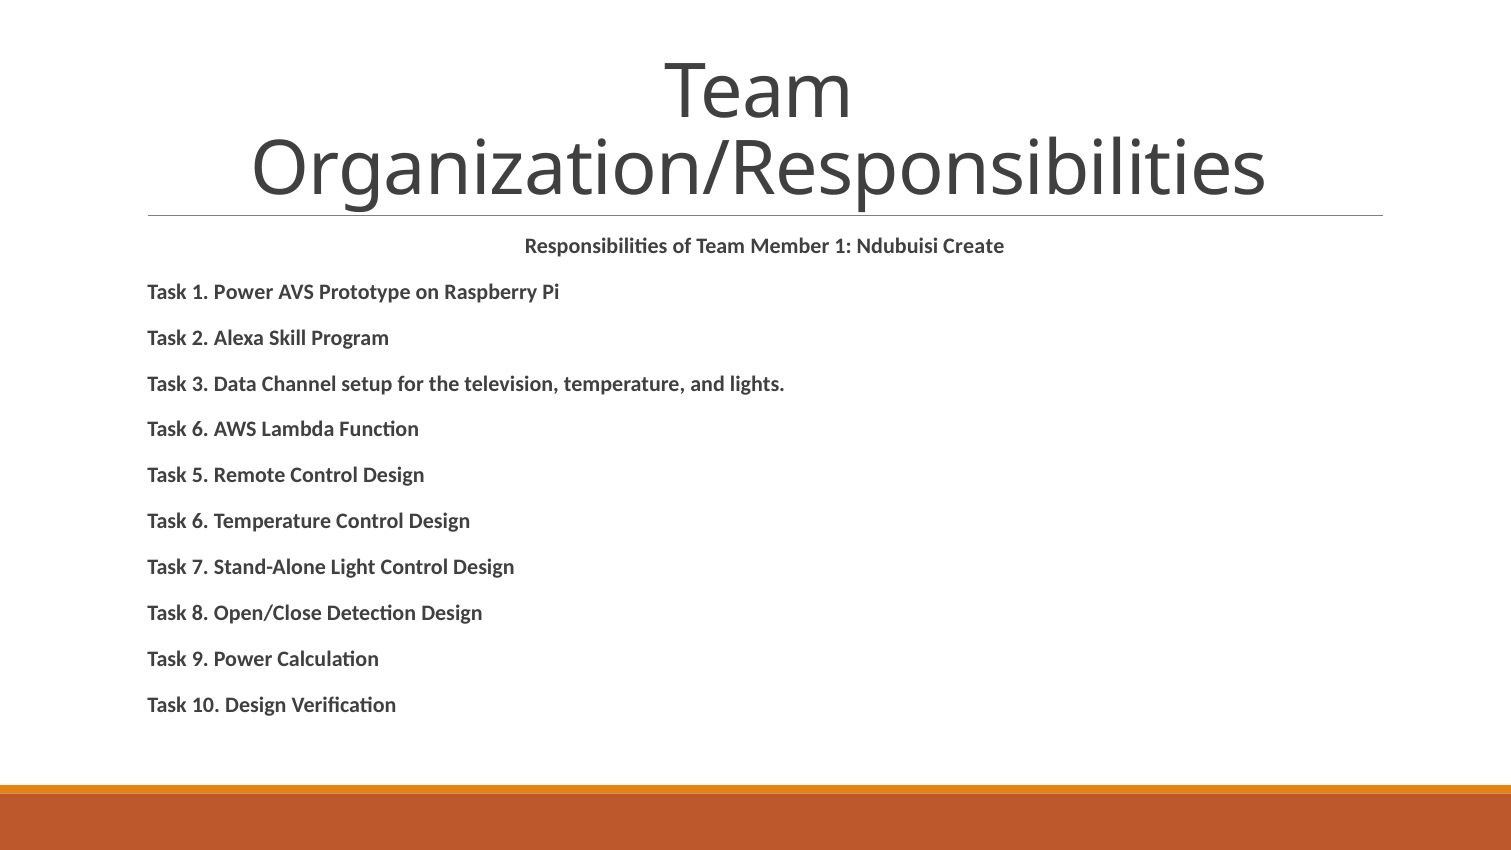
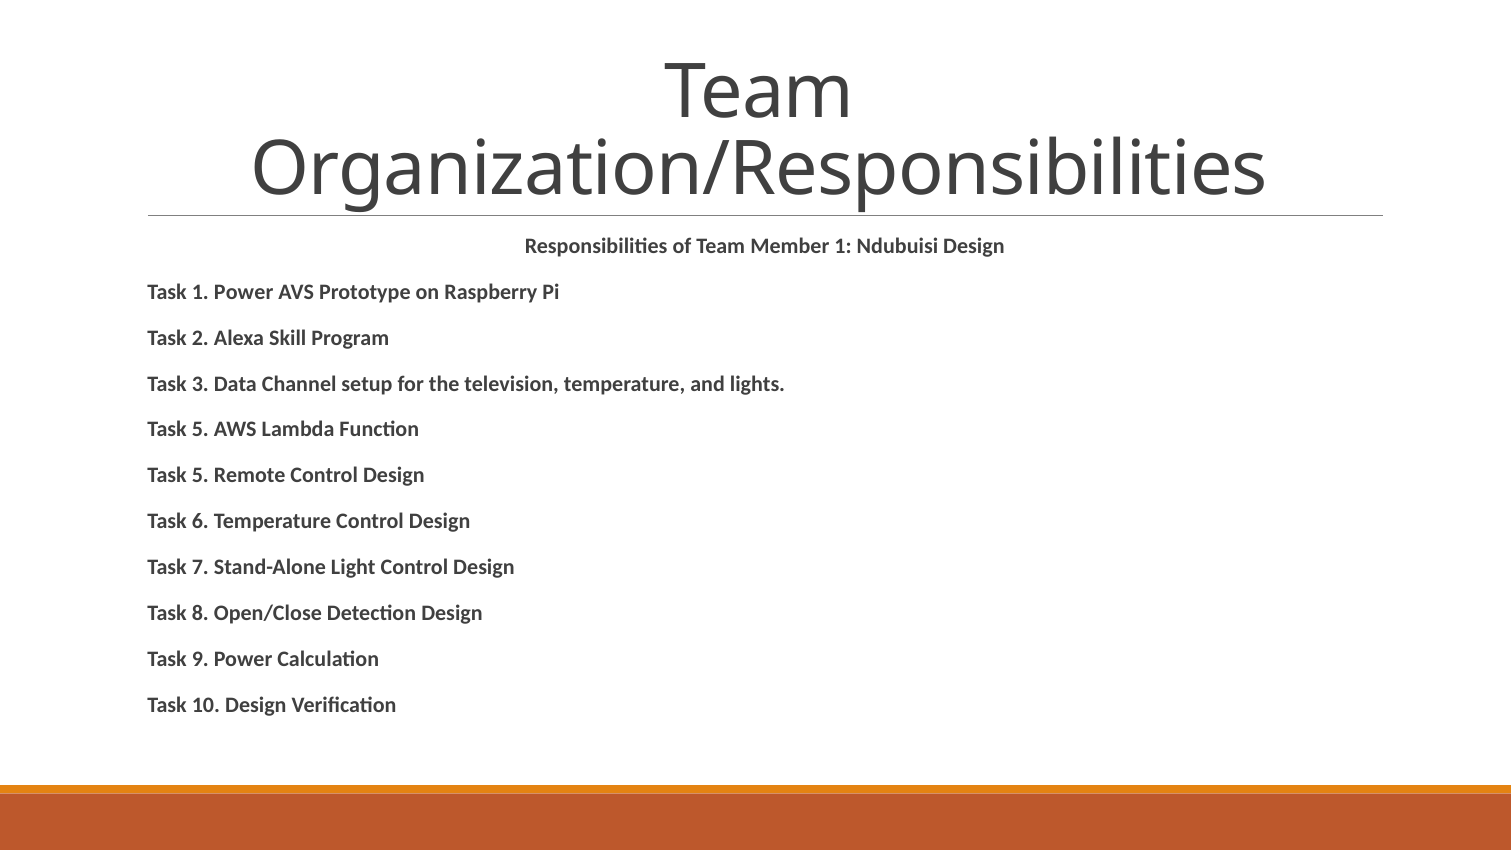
Ndubuisi Create: Create -> Design
6 at (200, 430): 6 -> 5
